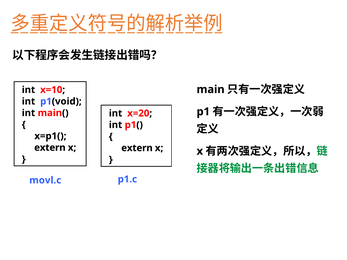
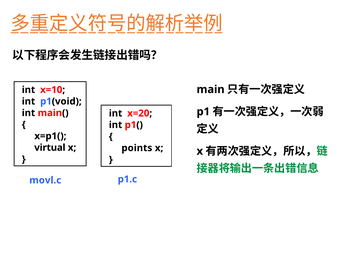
extern at (50, 148): extern -> virtual
extern at (137, 148): extern -> points
